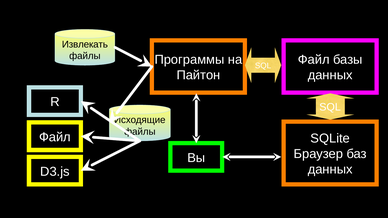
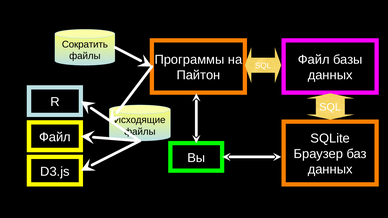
Извлекать: Извлекать -> Сократить
